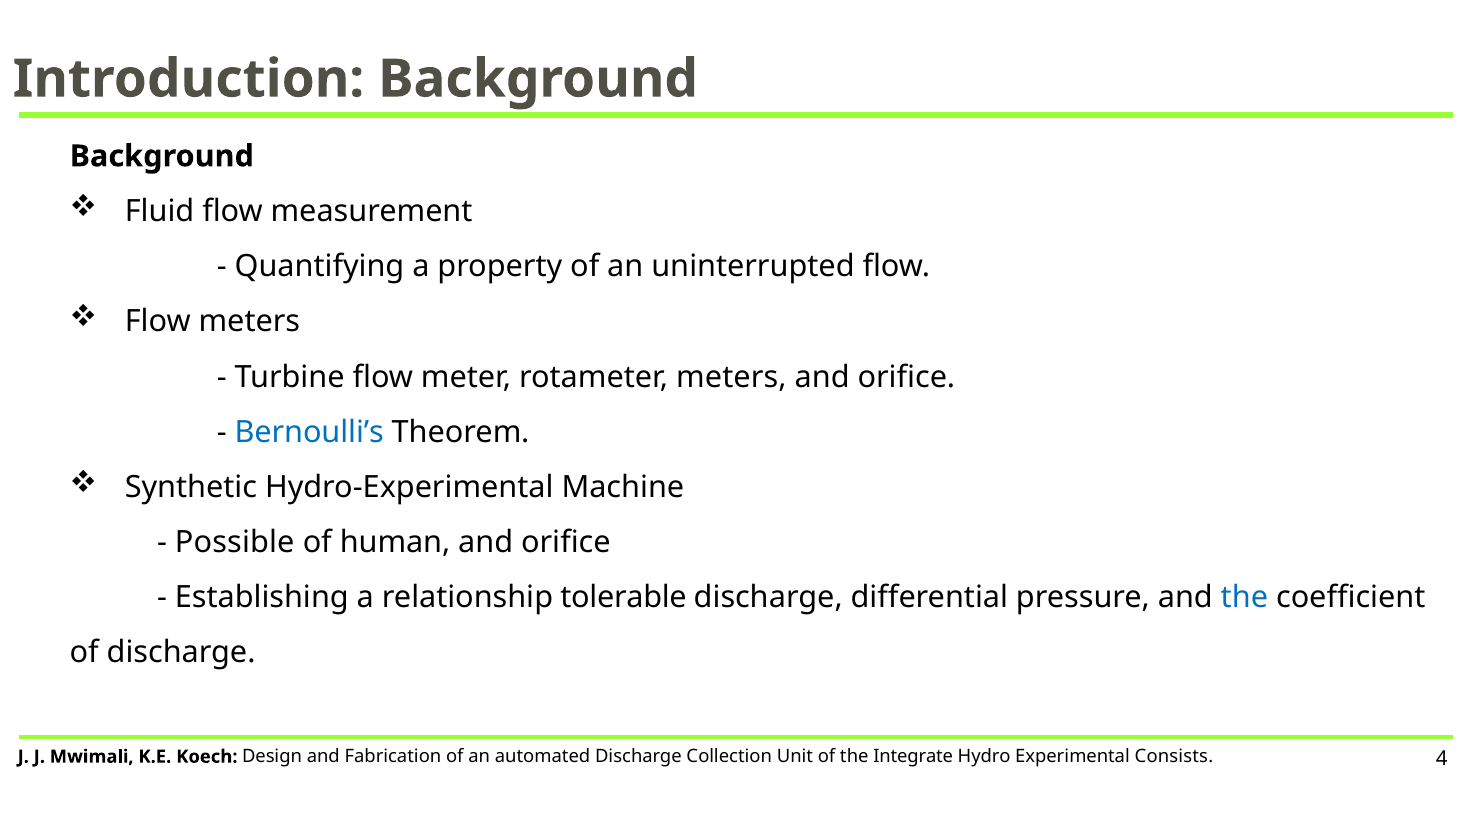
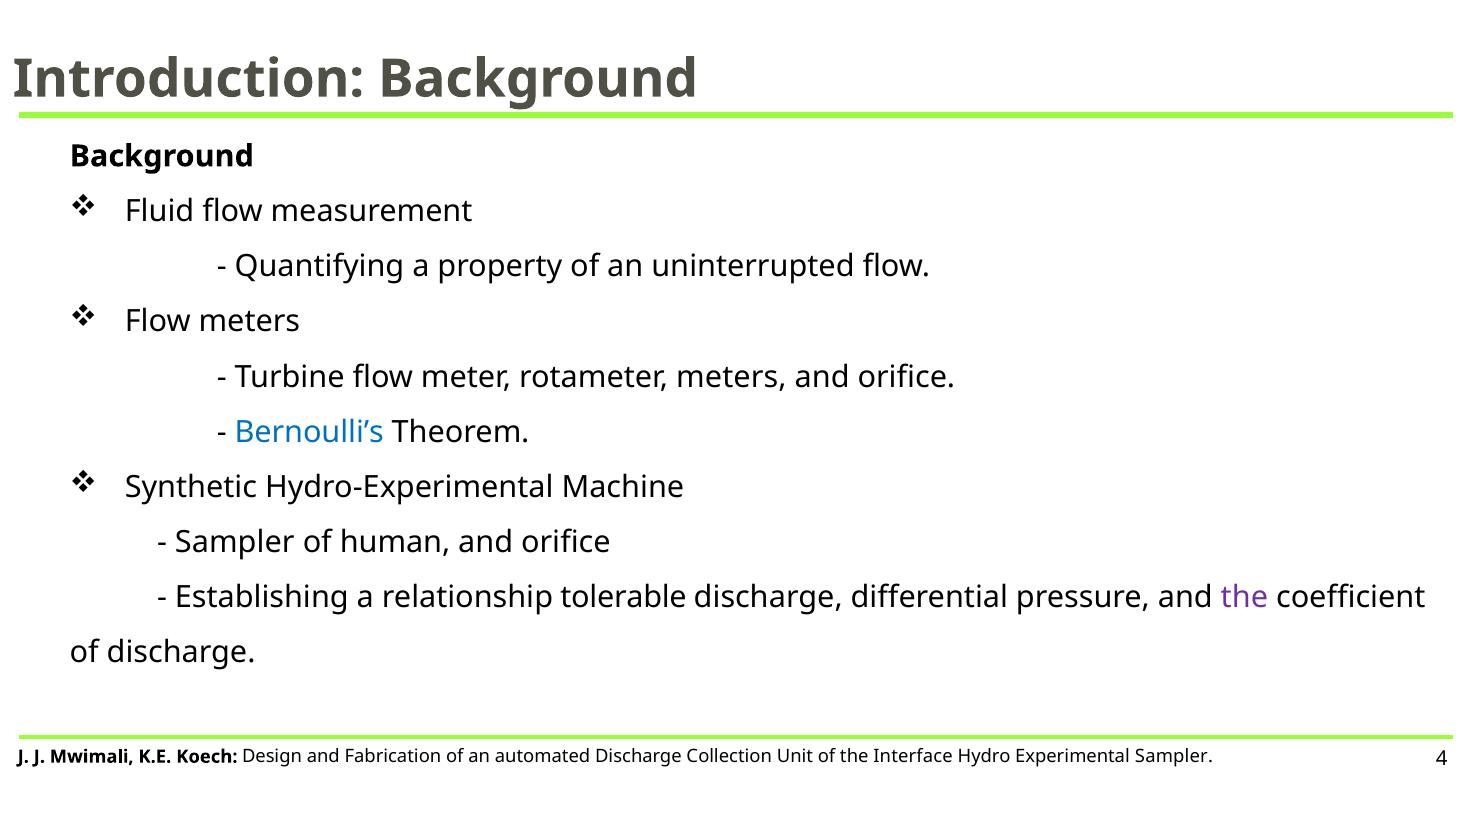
Possible at (235, 542): Possible -> Sampler
the at (1244, 598) colour: blue -> purple
Integrate: Integrate -> Interface
Consists at (1174, 757): Consists -> Sampler
